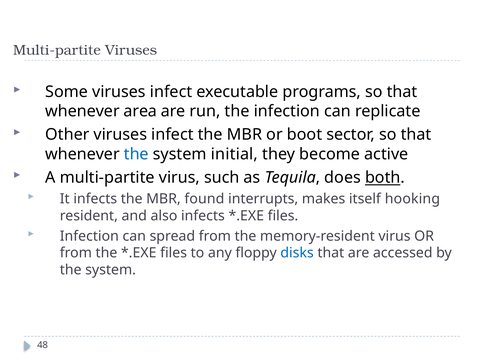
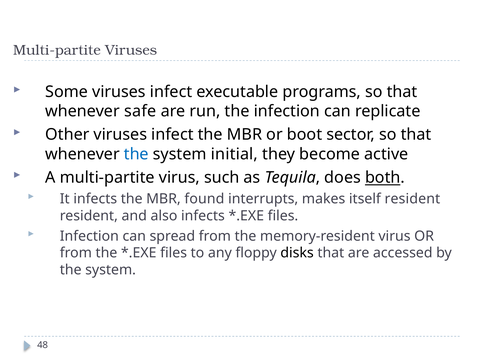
area: area -> safe
itself hooking: hooking -> resident
disks colour: blue -> black
